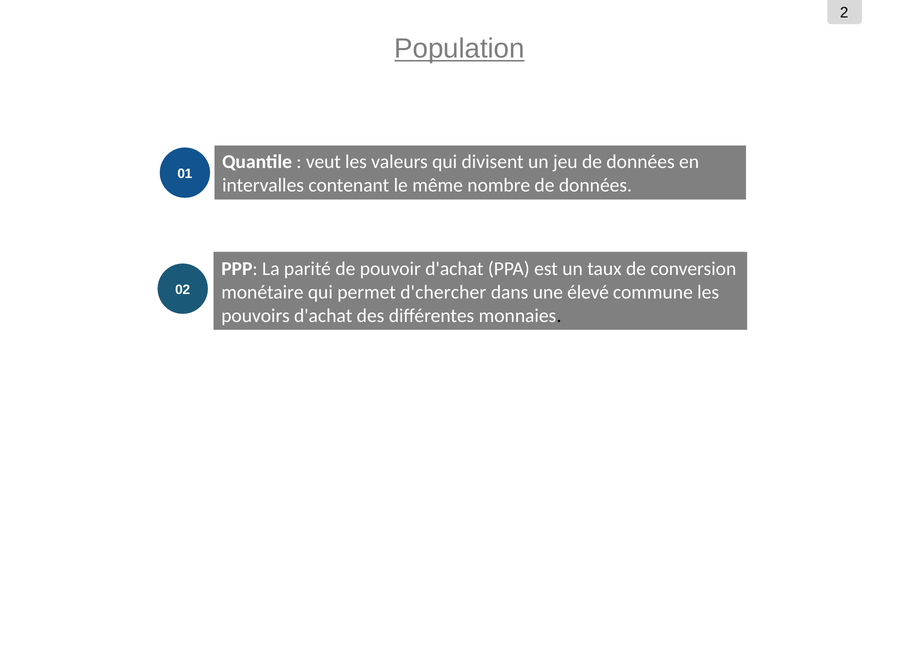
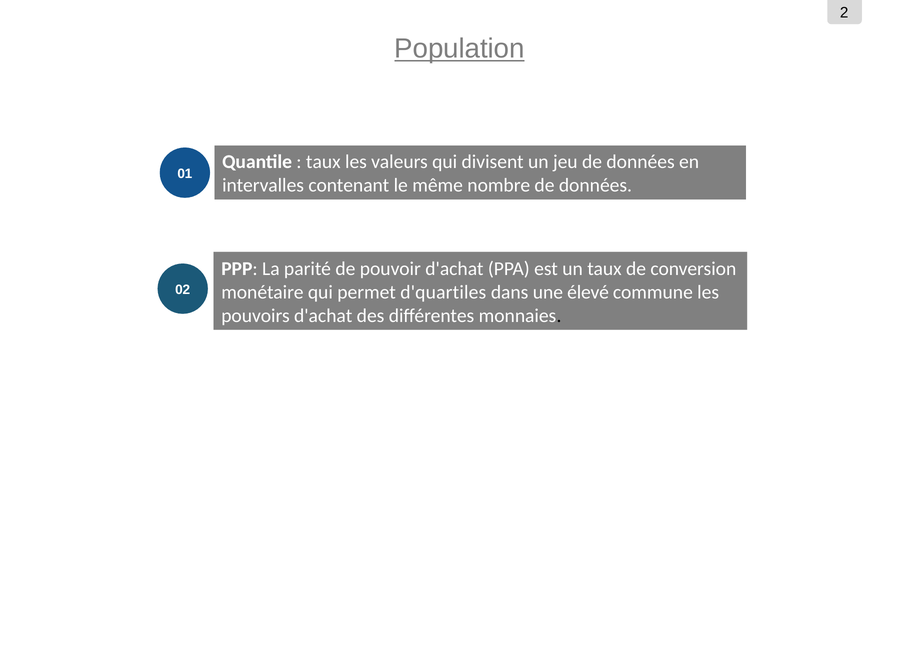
veut at (323, 162): veut -> taux
d'chercher: d'chercher -> d'quartiles
